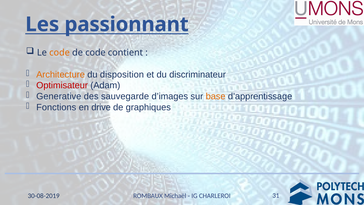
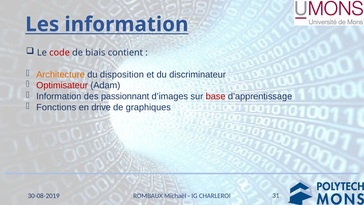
Les passionnant: passionnant -> information
code at (60, 53) colour: orange -> red
de code: code -> biais
Generative at (59, 96): Generative -> Information
sauvegarde: sauvegarde -> passionnant
base colour: orange -> red
